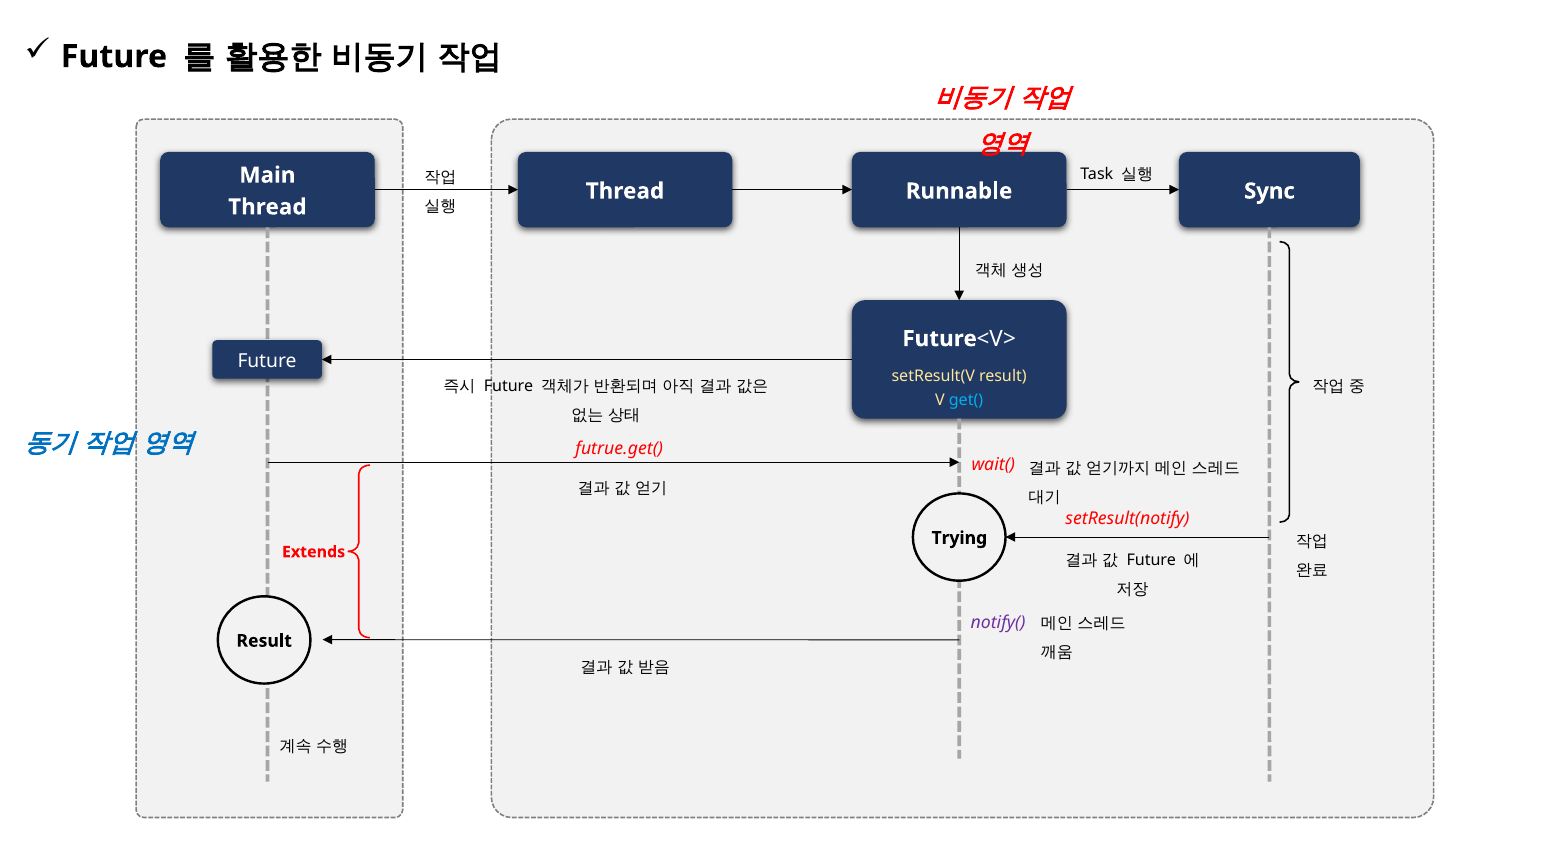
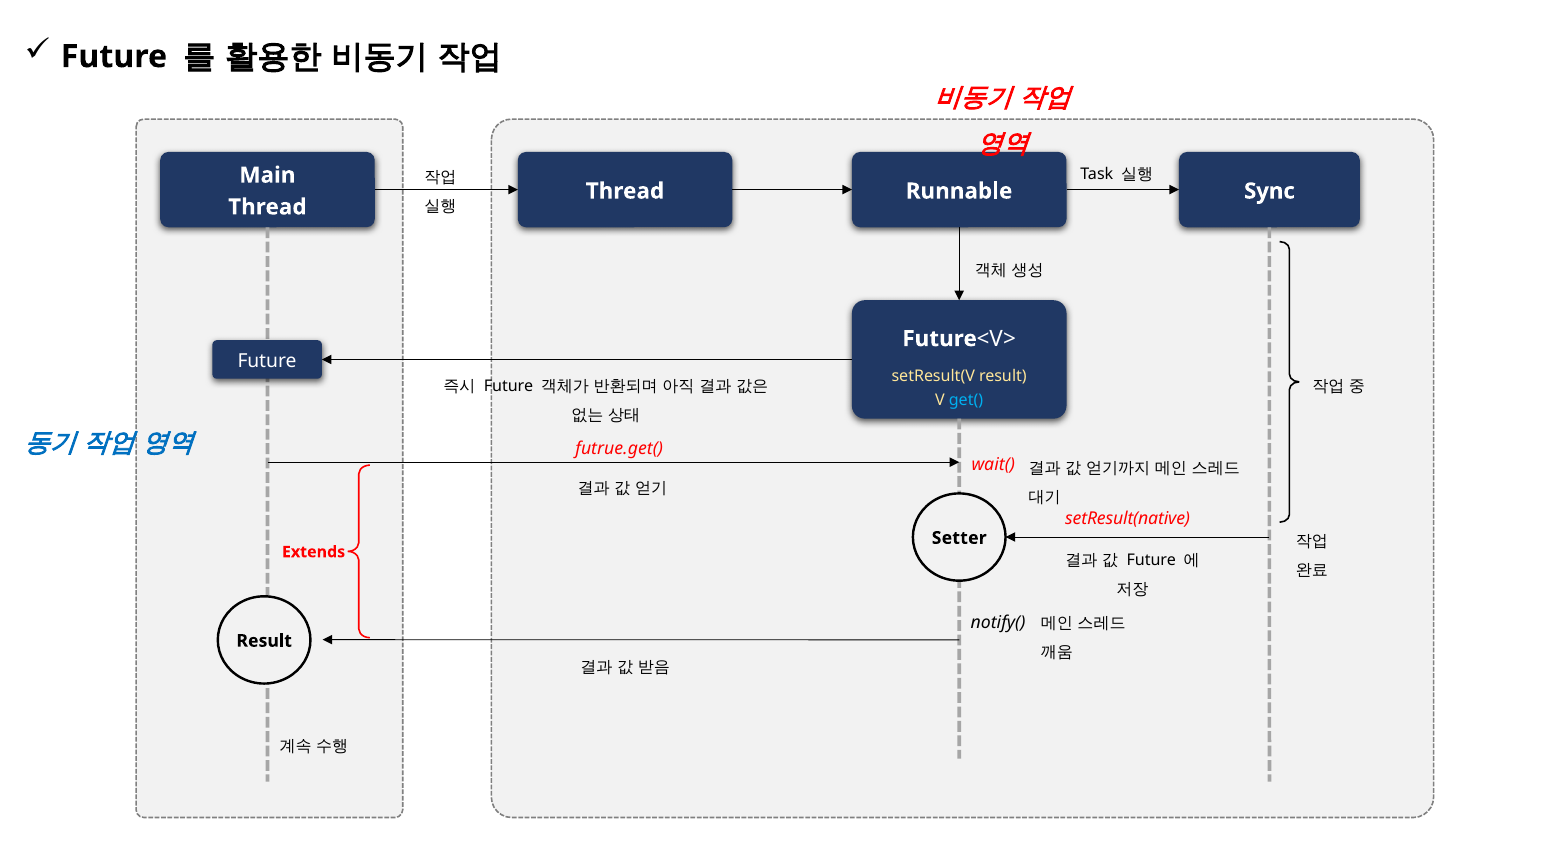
setResult(notify: setResult(notify -> setResult(native
Trying: Trying -> Setter
notify( colour: purple -> black
